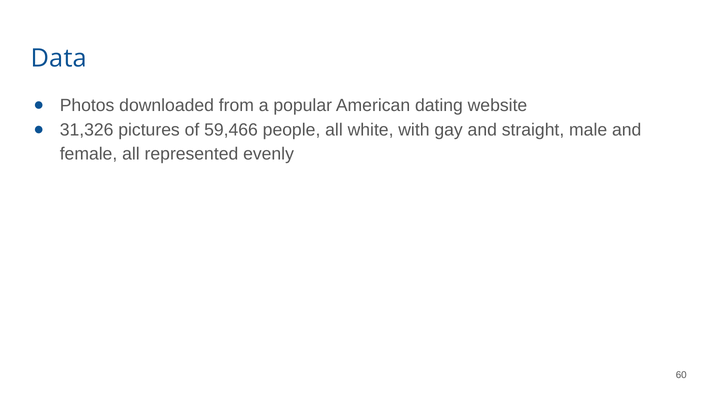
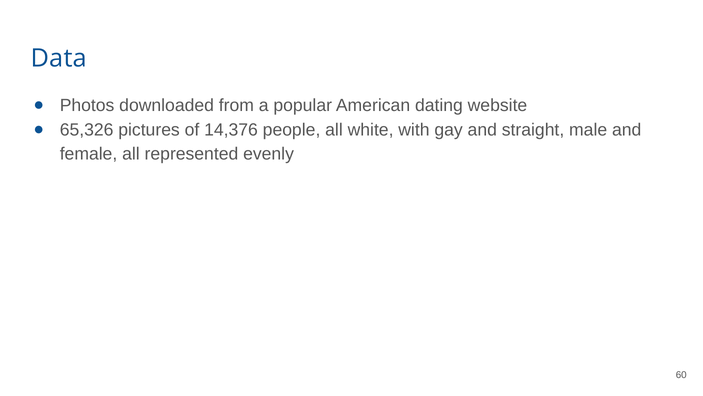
31,326: 31,326 -> 65,326
59,466: 59,466 -> 14,376
